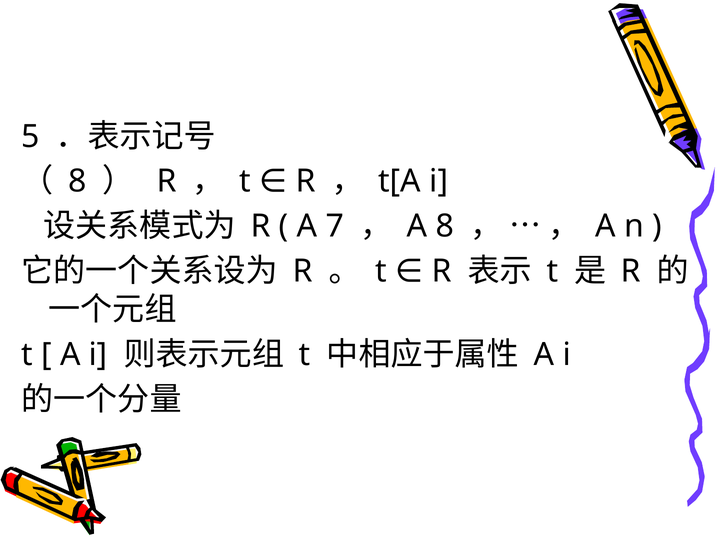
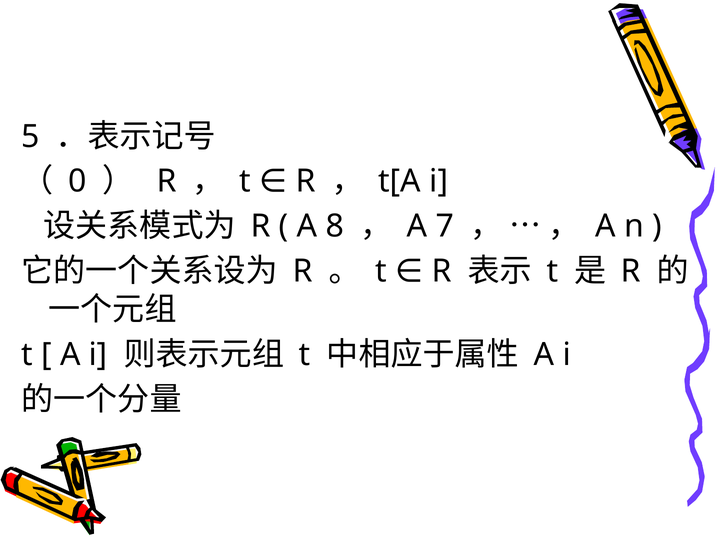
8 at (77, 181): 8 -> 0
7: 7 -> 8
A 8: 8 -> 7
